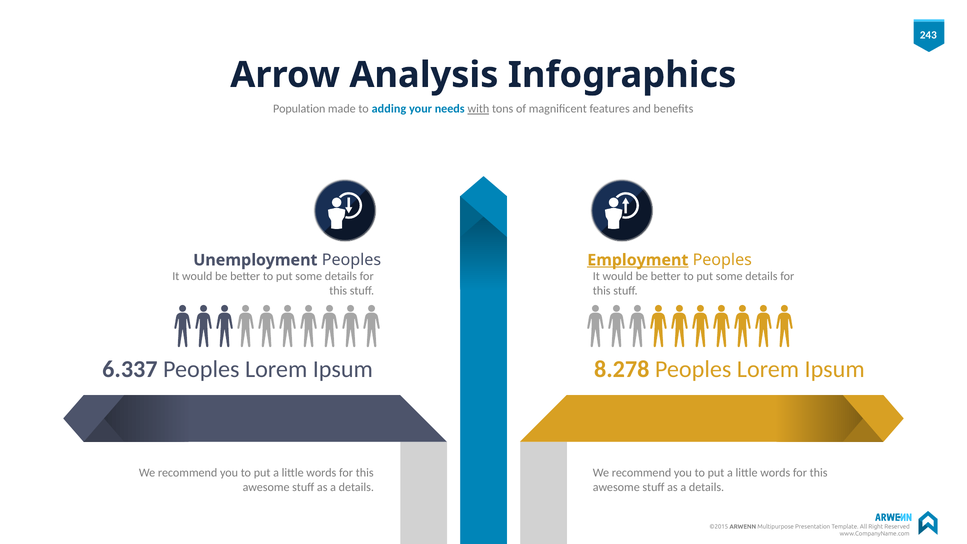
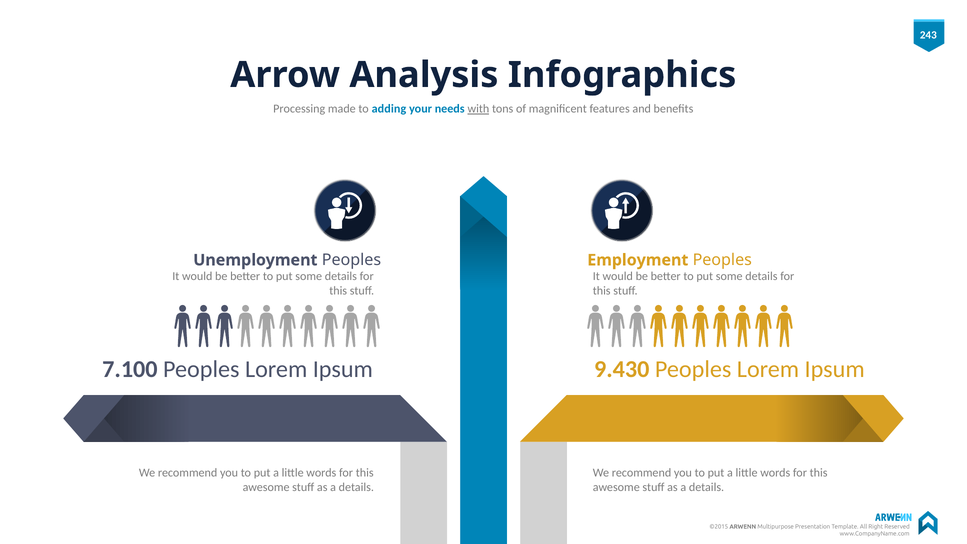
Population: Population -> Processing
Employment underline: present -> none
6.337: 6.337 -> 7.100
8.278: 8.278 -> 9.430
